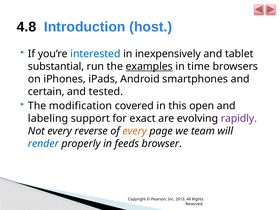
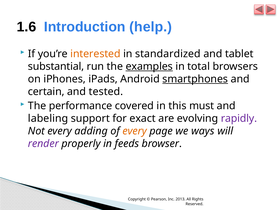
4.8: 4.8 -> 1.6
host: host -> help
interested colour: blue -> orange
inexpensively: inexpensively -> standardized
time: time -> total
smartphones underline: none -> present
modification: modification -> performance
open: open -> must
reverse: reverse -> adding
team: team -> ways
render colour: blue -> purple
